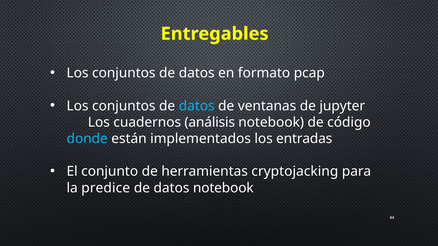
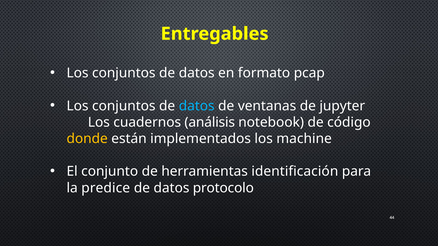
donde colour: light blue -> yellow
entradas: entradas -> machine
cryptojacking: cryptojacking -> identificación
datos notebook: notebook -> protocolo
